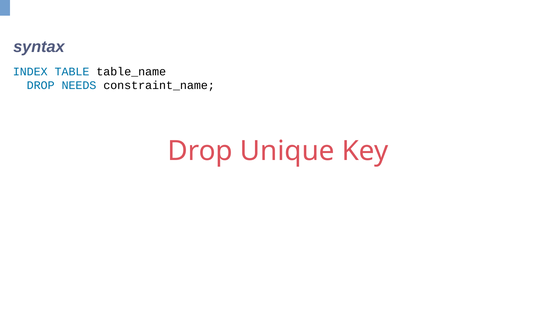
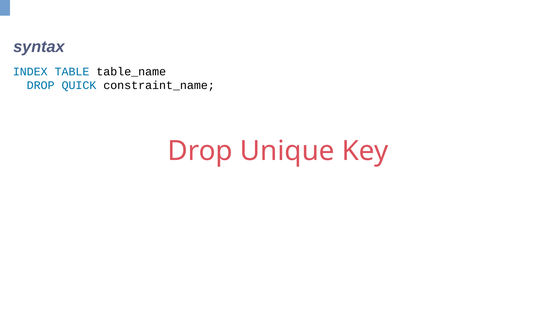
NEEDS: NEEDS -> QUICK
